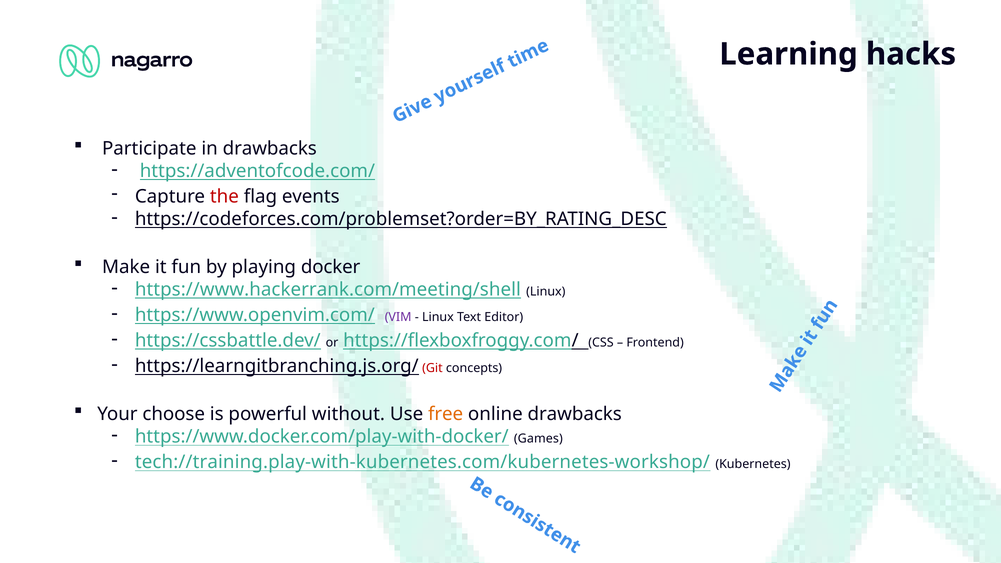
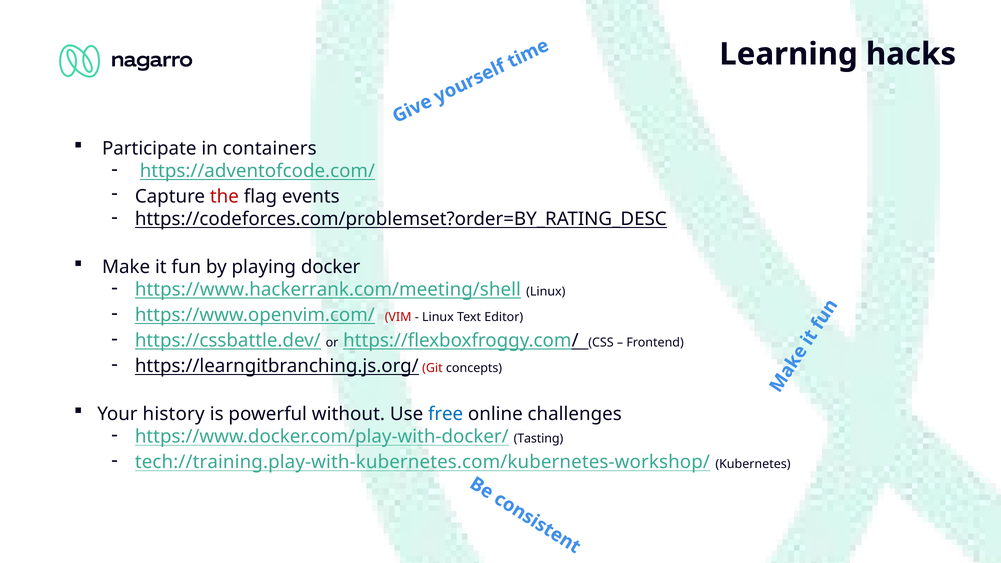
in drawbacks: drawbacks -> containers
VIM colour: purple -> red
choose: choose -> history
free colour: orange -> blue
online drawbacks: drawbacks -> challenges
Games: Games -> Tasting
